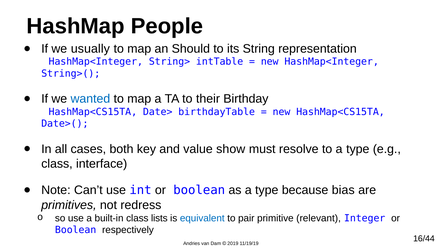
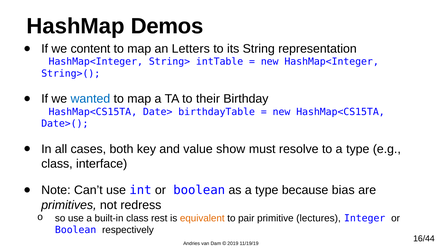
People: People -> Demos
usually: usually -> content
Should: Should -> Letters
lists: lists -> rest
equivalent colour: blue -> orange
relevant: relevant -> lectures
